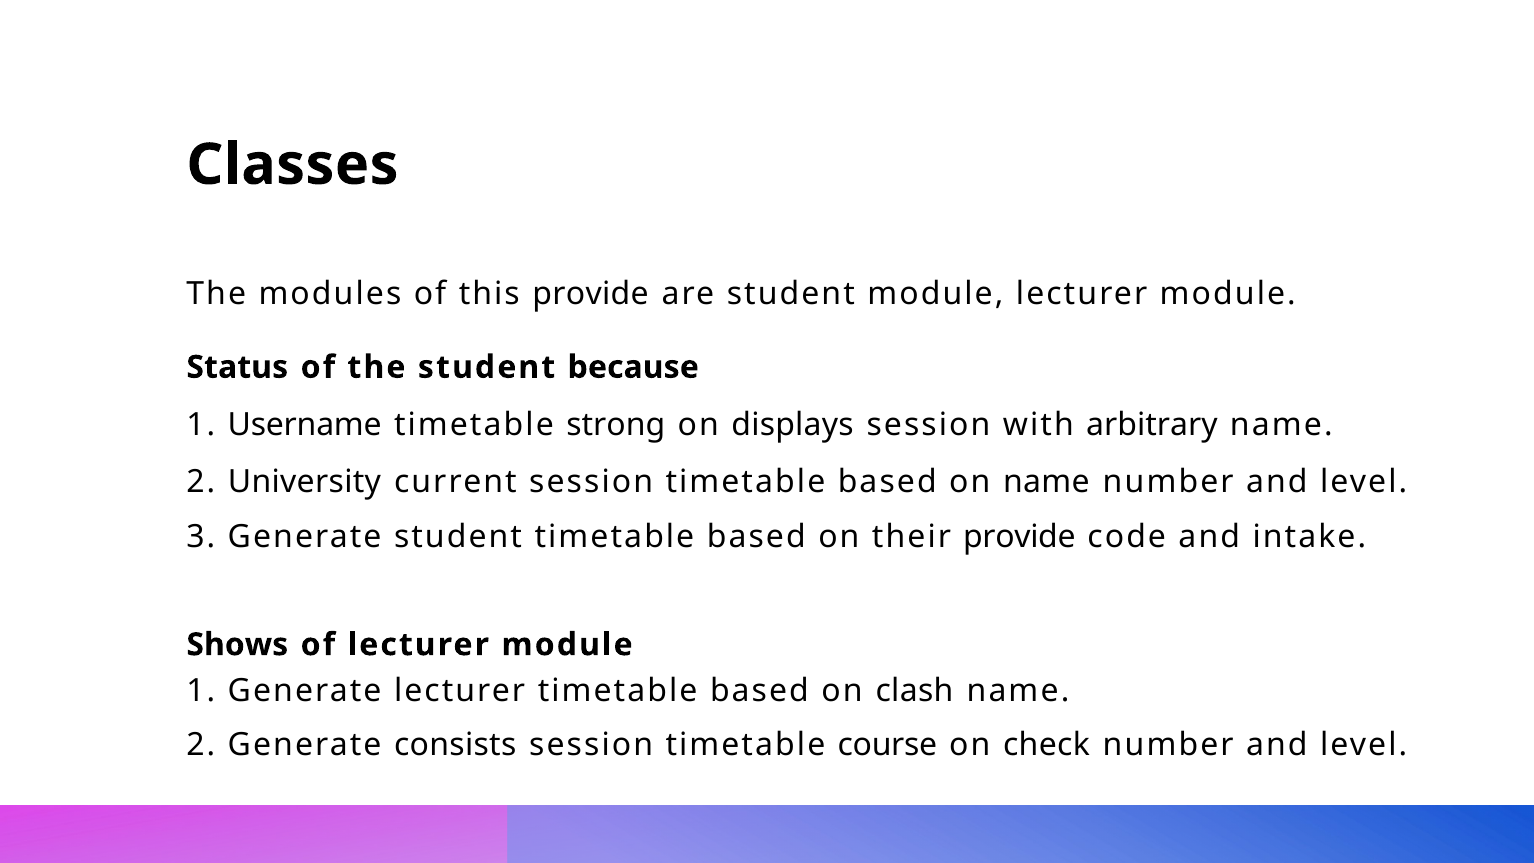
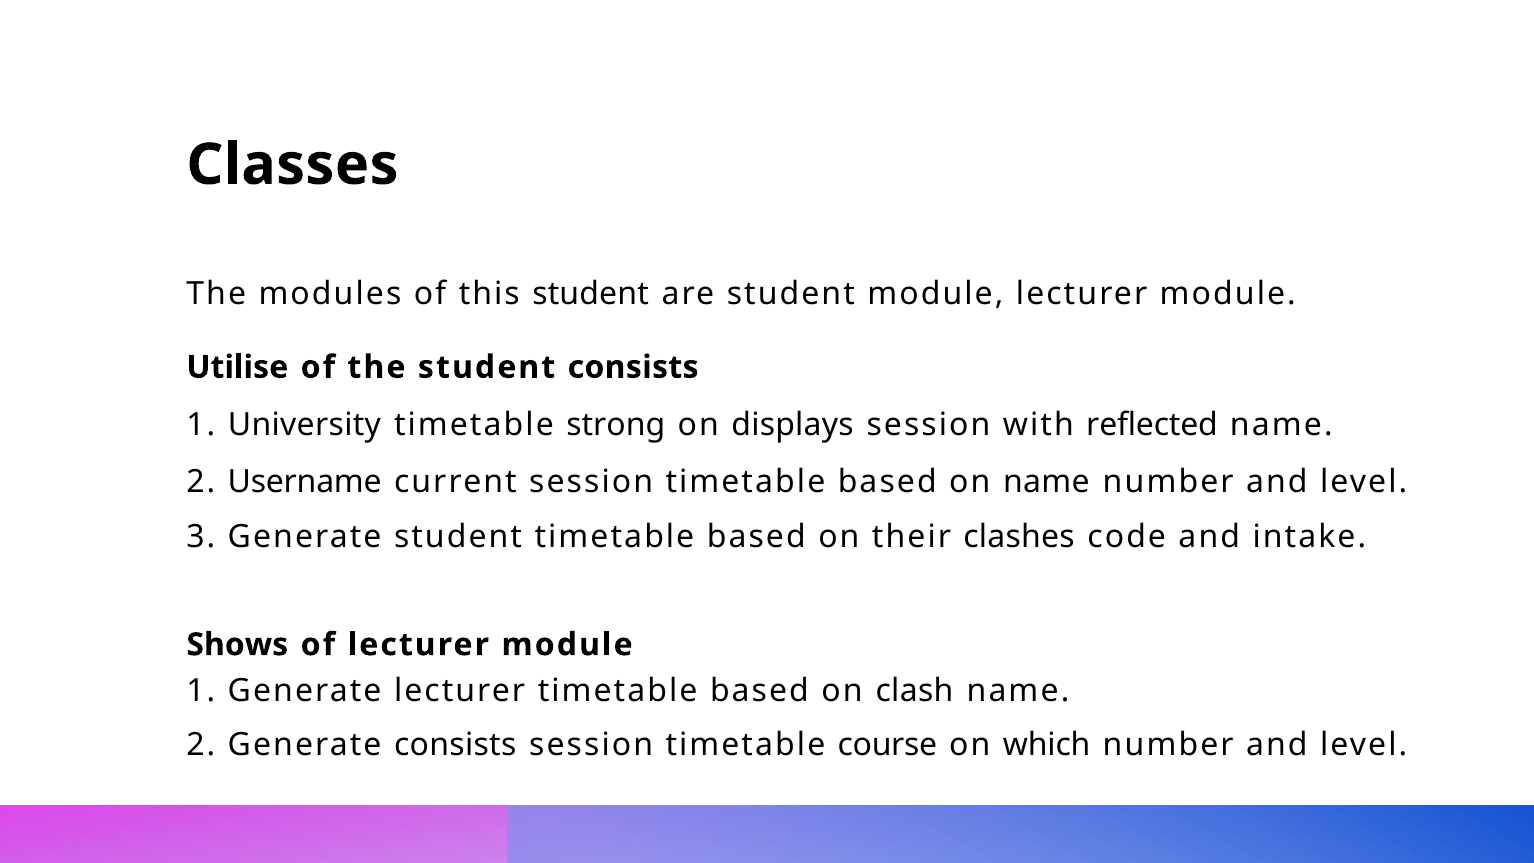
this provide: provide -> student
Status: Status -> Utilise
student because: because -> consists
Username: Username -> University
arbitrary: arbitrary -> reflected
University: University -> Username
their provide: provide -> clashes
check: check -> which
